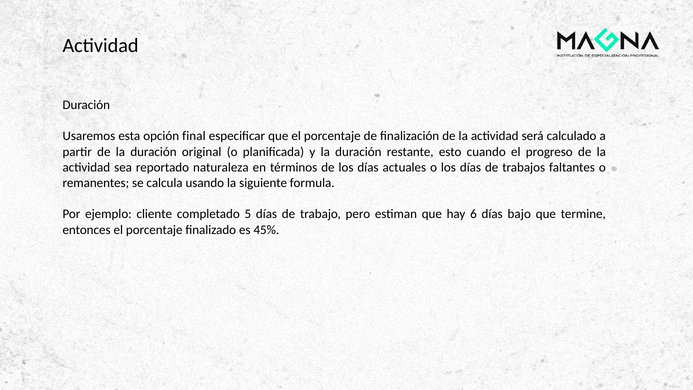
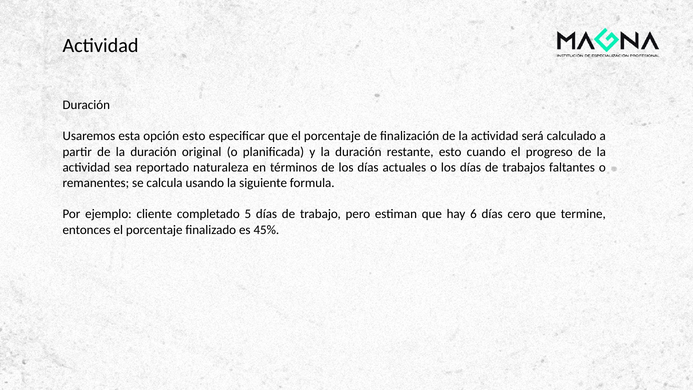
opción final: final -> esto
bajo: bajo -> cero
